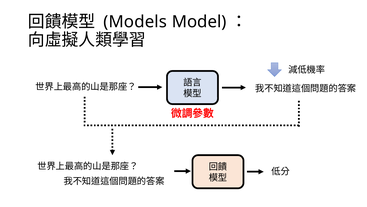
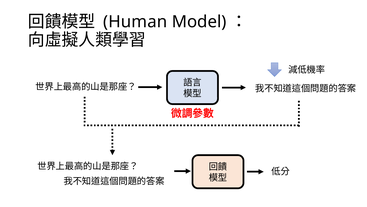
Models: Models -> Human
